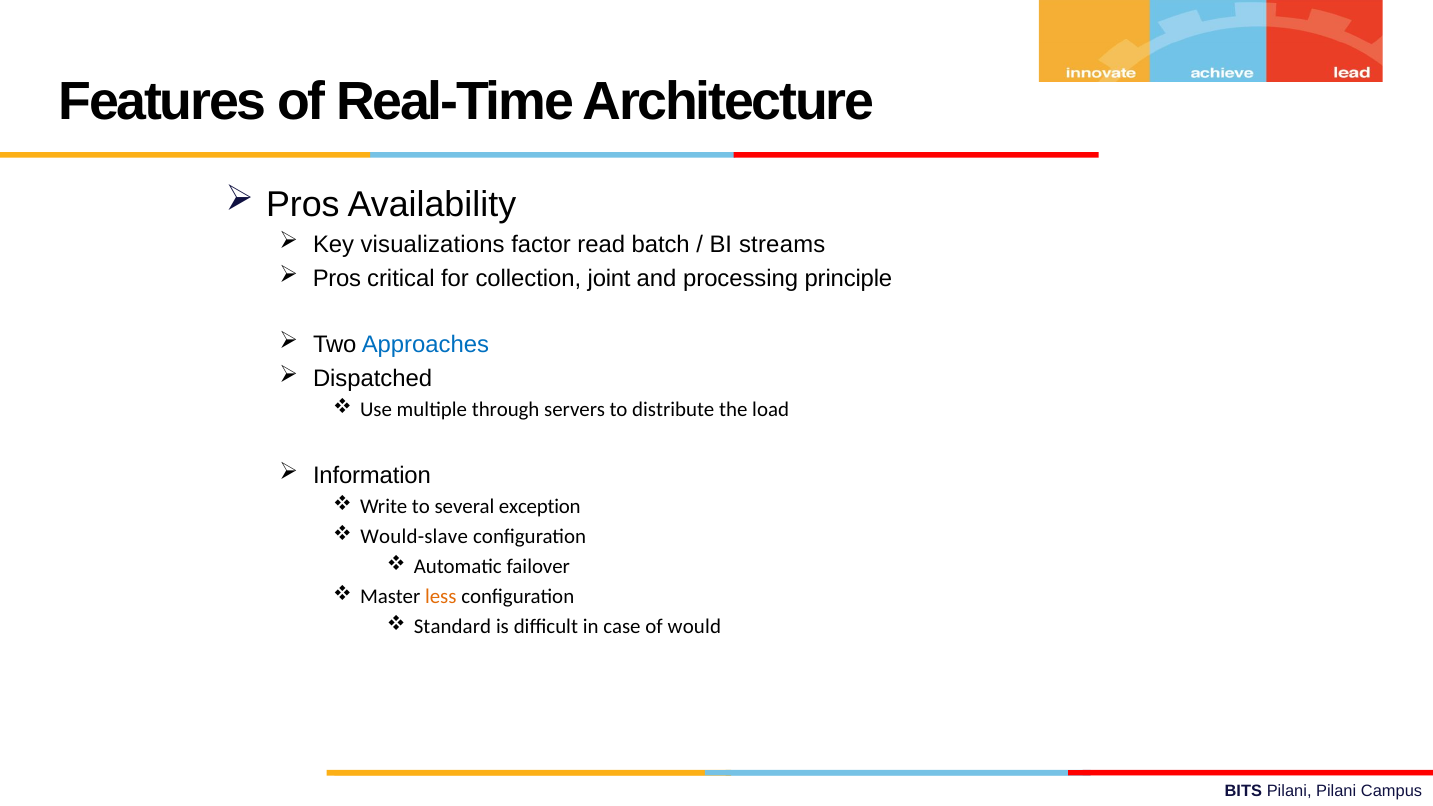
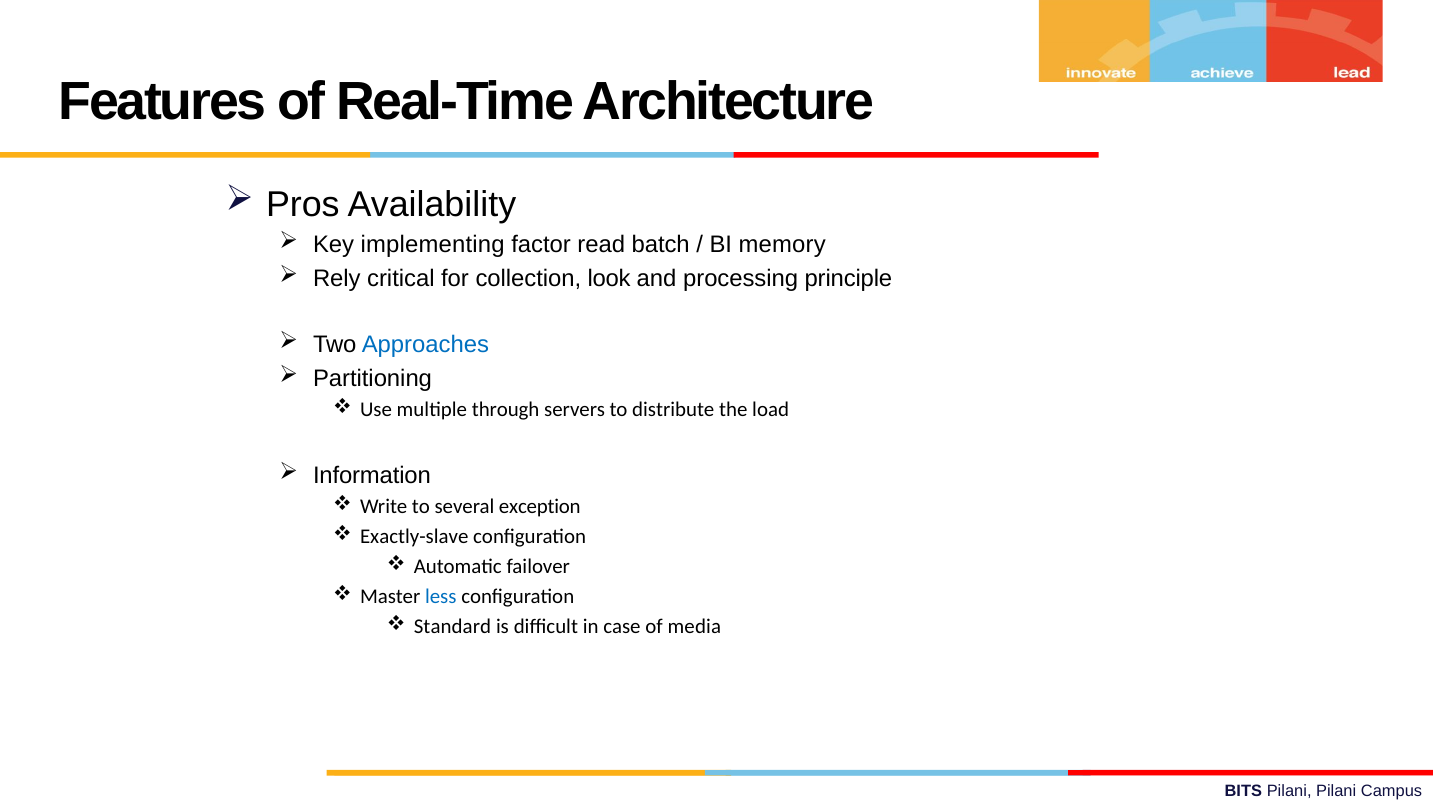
visualizations: visualizations -> implementing
streams: streams -> memory
Pros at (337, 278): Pros -> Rely
joint: joint -> look
Dispatched: Dispatched -> Partitioning
Would-slave: Would-slave -> Exactly-slave
less colour: orange -> blue
would: would -> media
